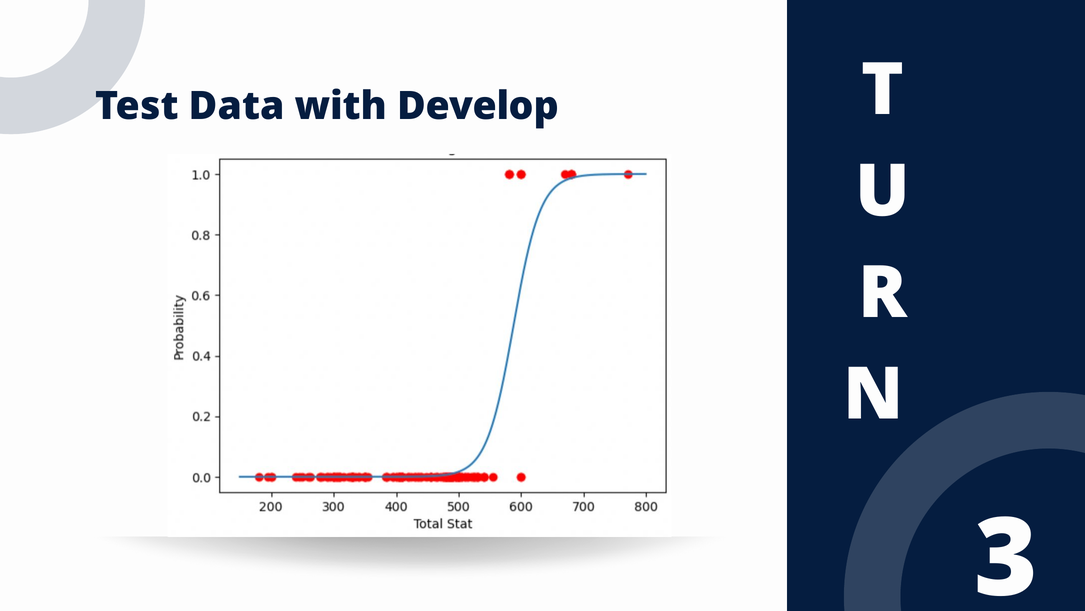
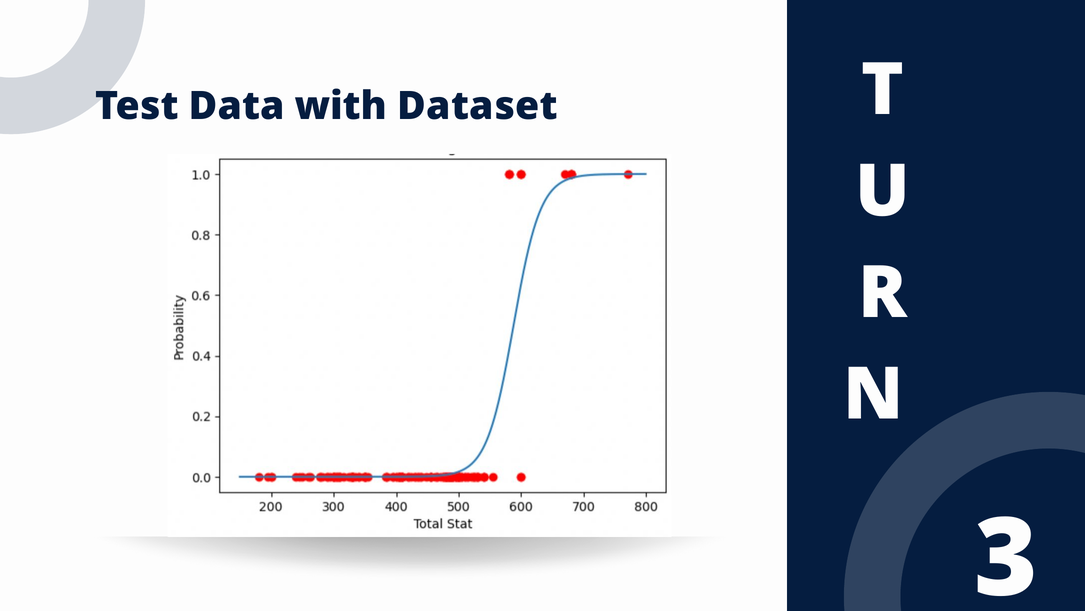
Develop: Develop -> Dataset
